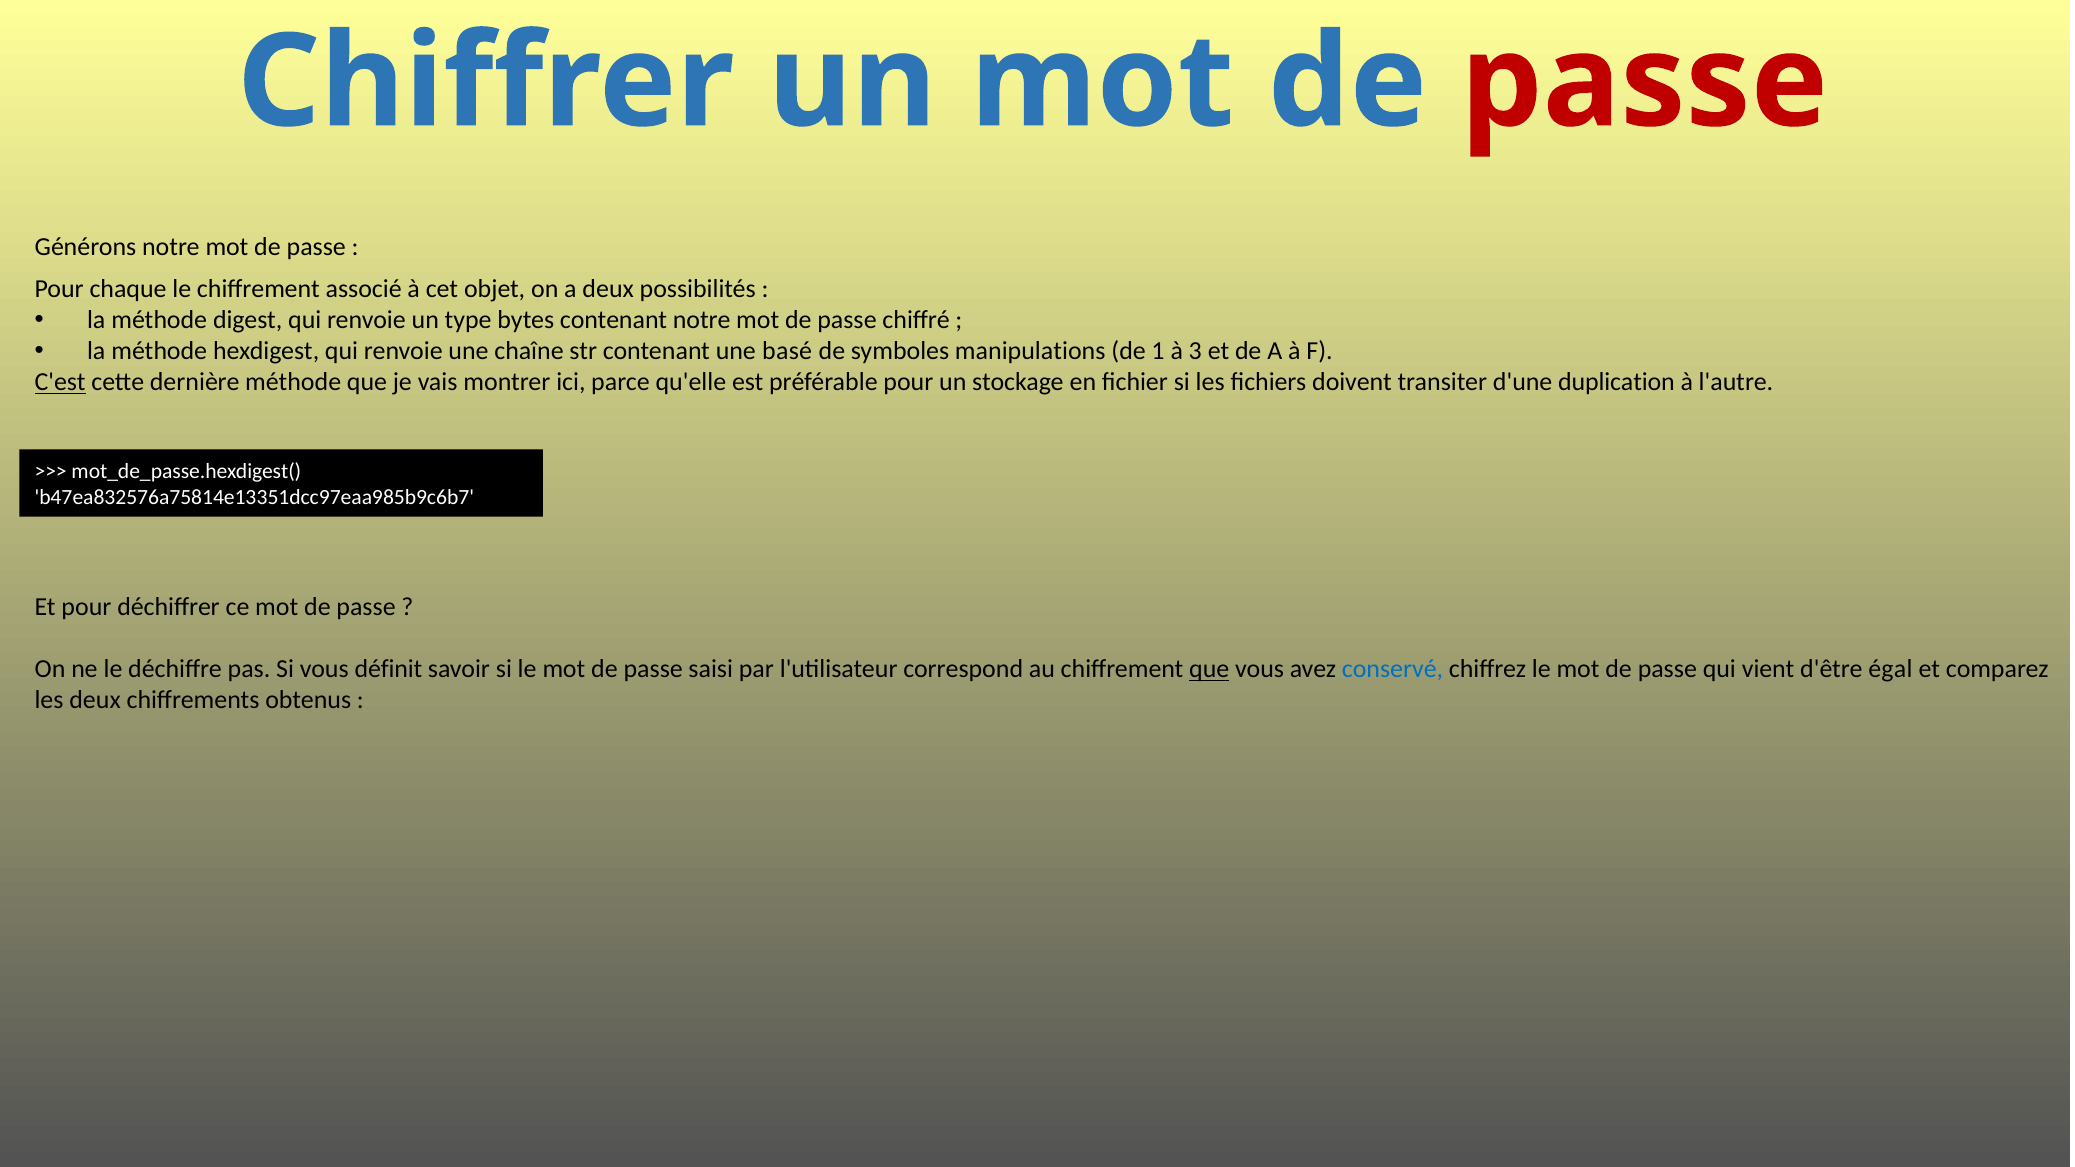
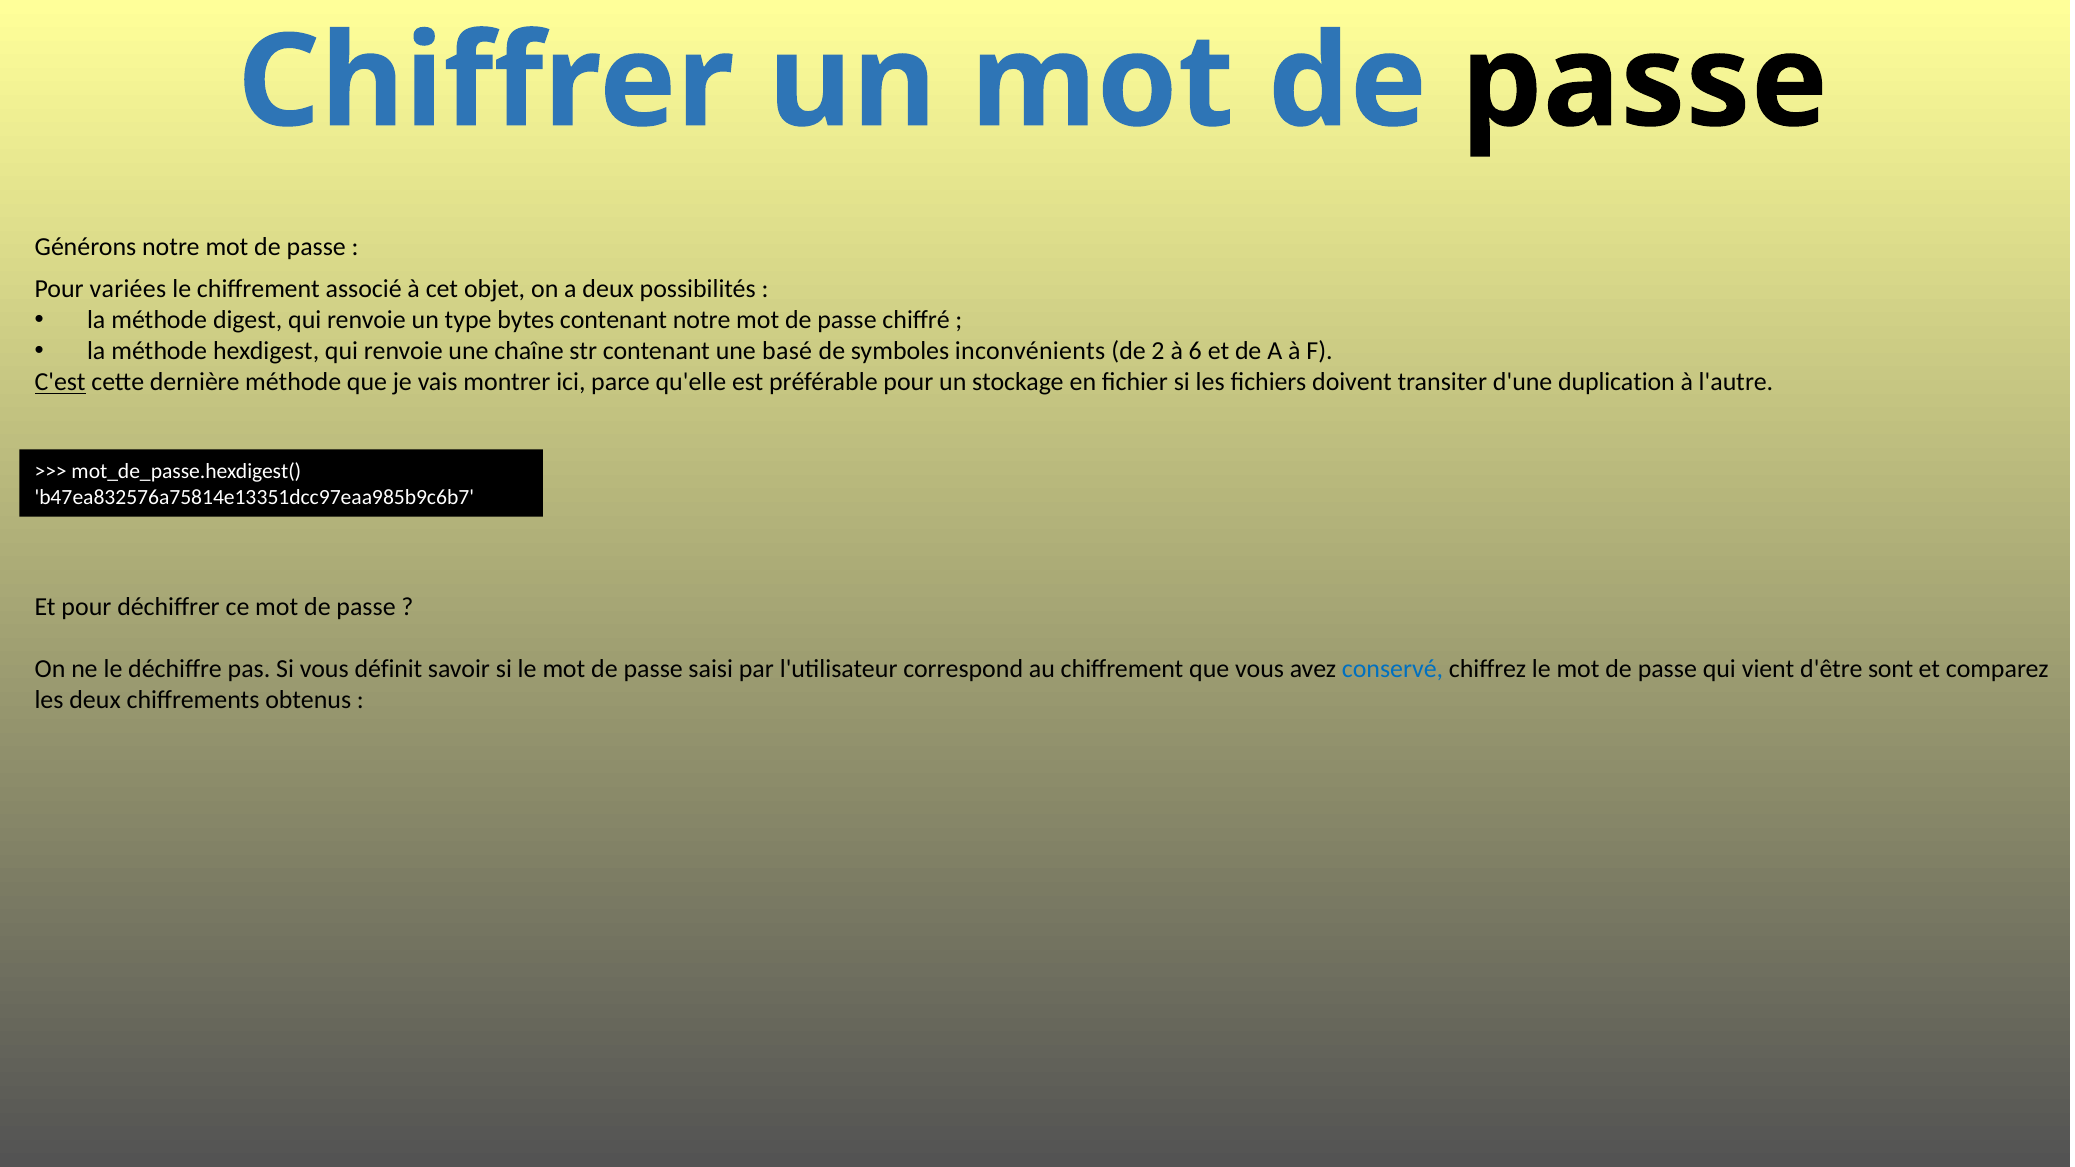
passe at (1644, 83) colour: red -> black
chaque: chaque -> variées
manipulations: manipulations -> inconvénients
1: 1 -> 2
3: 3 -> 6
que at (1209, 669) underline: present -> none
égal: égal -> sont
